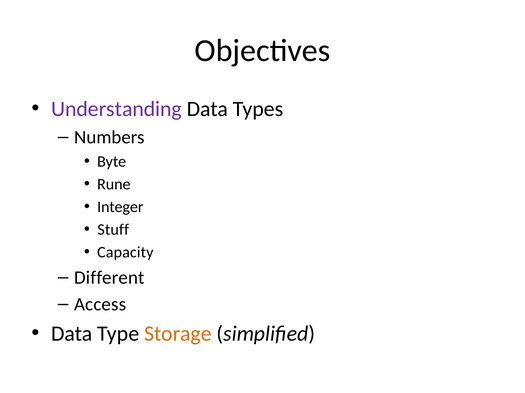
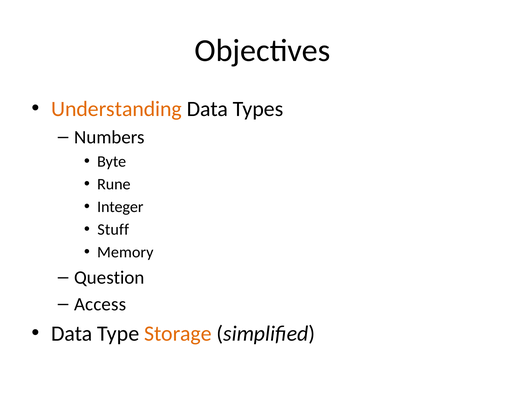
Understanding colour: purple -> orange
Capacity: Capacity -> Memory
Different: Different -> Question
